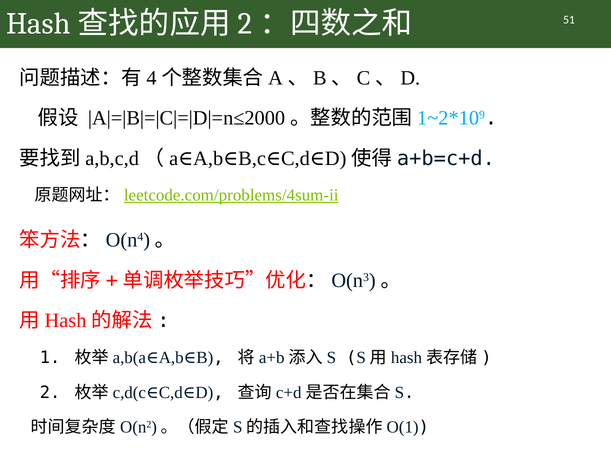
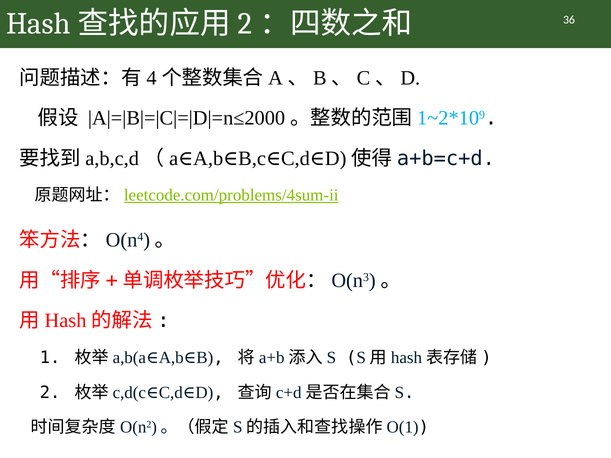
51: 51 -> 36
